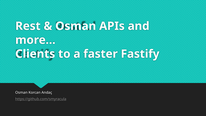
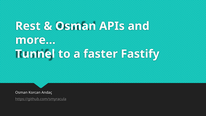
Clients: Clients -> Tunnel
